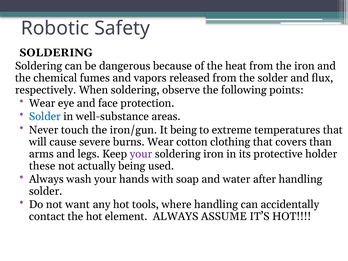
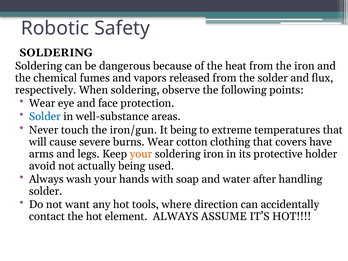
than: than -> have
your at (141, 154) colour: purple -> orange
these: these -> avoid
where handling: handling -> direction
